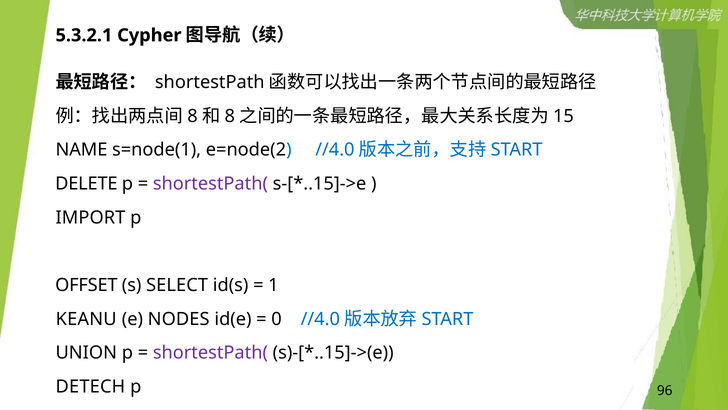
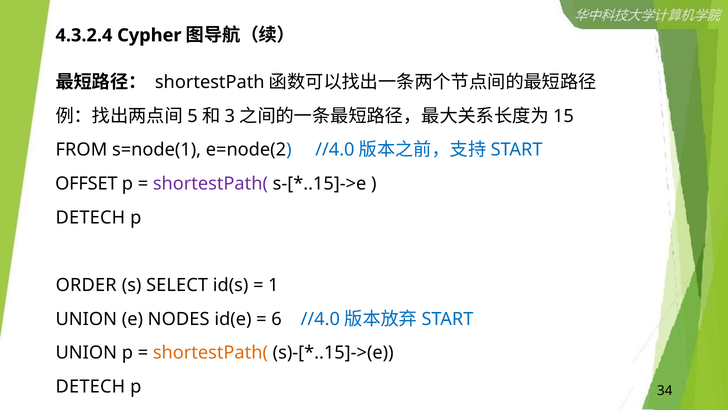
5.3.2.1: 5.3.2.1 -> 4.3.2.4
8 at (192, 116): 8 -> 5
8 at (230, 116): 8 -> 3
NAME: NAME -> FROM
DELETE: DELETE -> OFFSET
IMPORT at (90, 217): IMPORT -> DETECH
OFFSET: OFFSET -> ORDER
KEANU at (86, 319): KEANU -> UNION
0: 0 -> 6
shortestPath( at (210, 352) colour: purple -> orange
96: 96 -> 34
